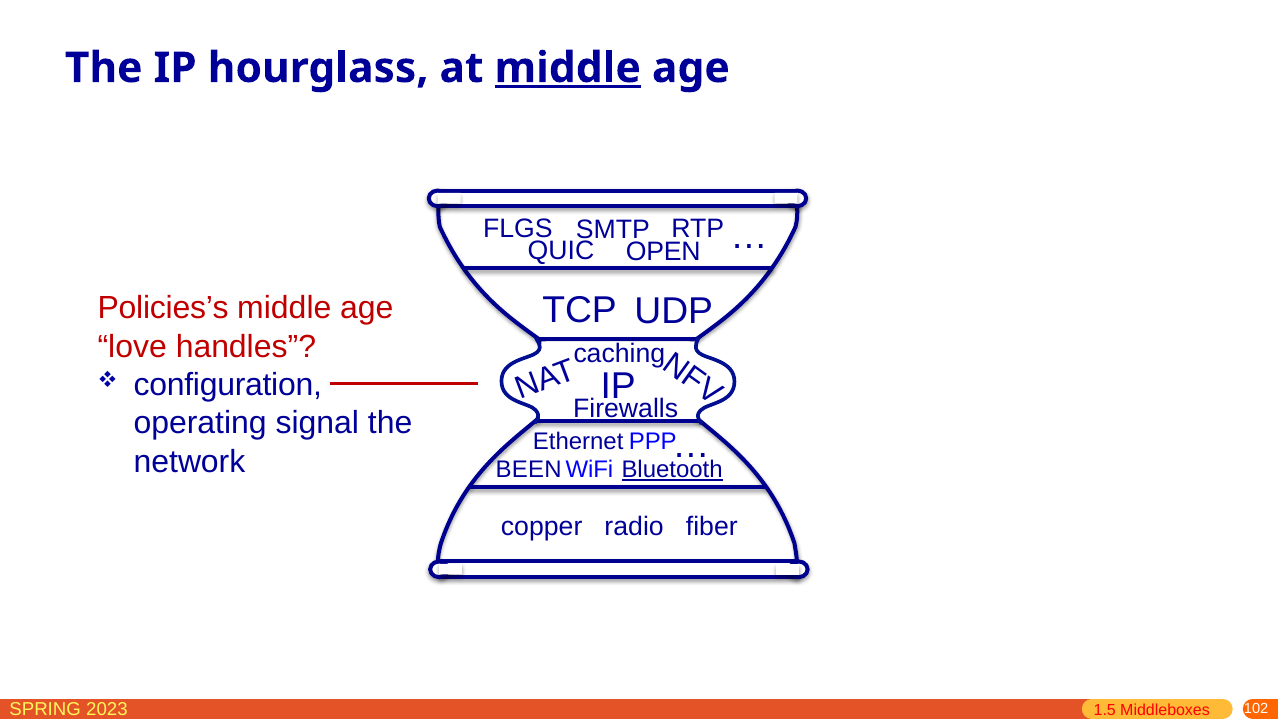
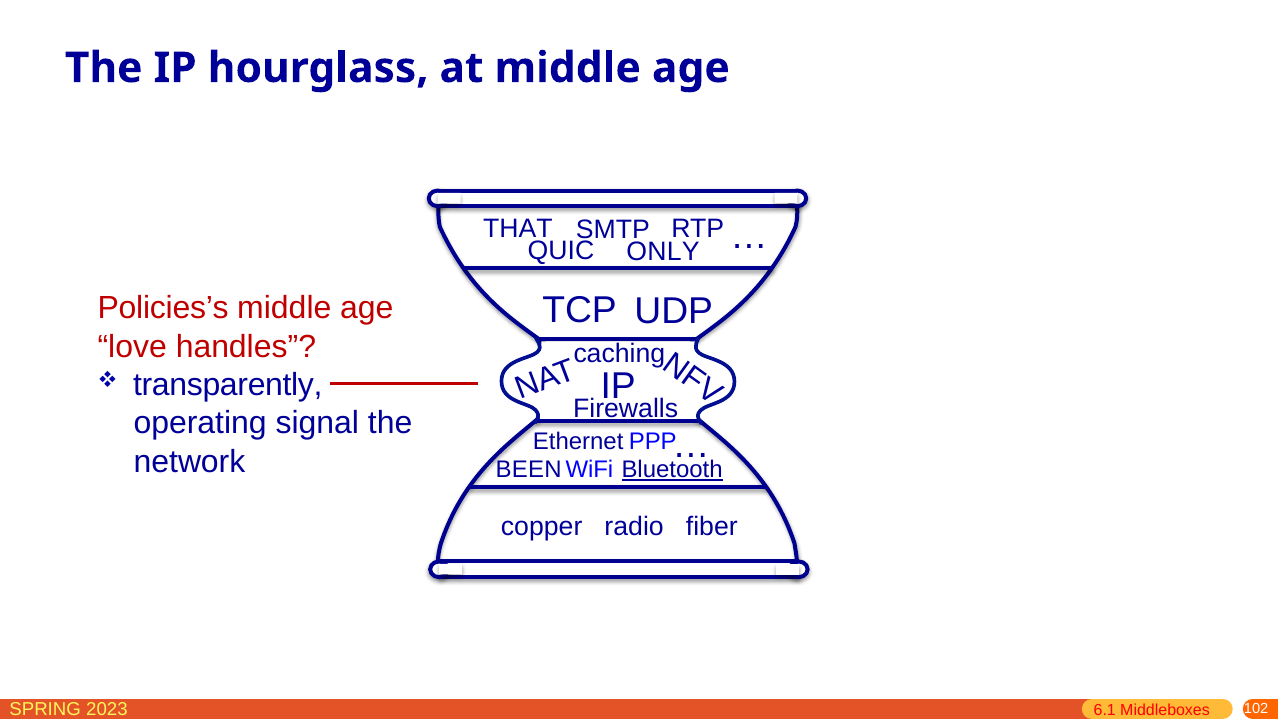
middle at (568, 68) underline: present -> none
FLGS: FLGS -> THAT
OPEN: OPEN -> ONLY
configuration: configuration -> transparently
1.5: 1.5 -> 6.1
